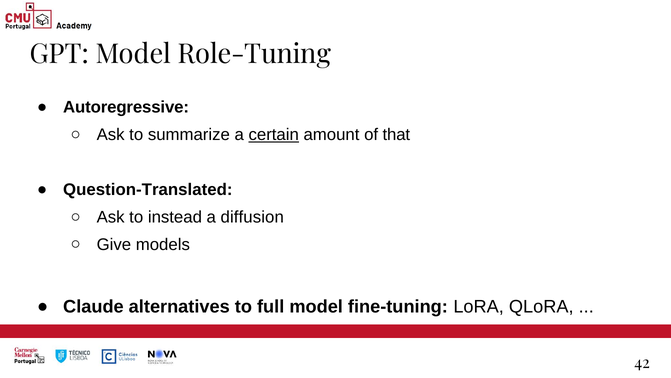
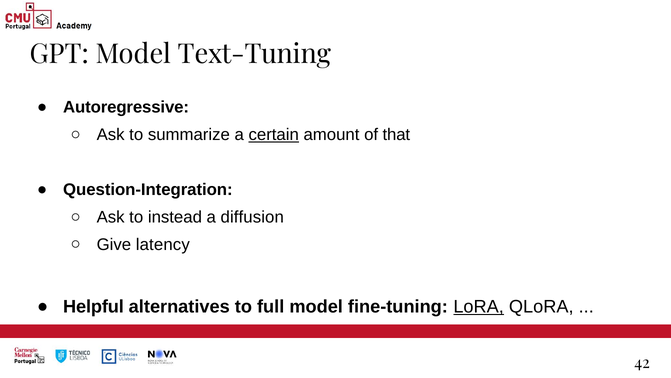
Role-Tuning: Role-Tuning -> Text-Tuning
Question-Translated: Question-Translated -> Question-Integration
models: models -> latency
Claude: Claude -> Helpful
LoRA underline: none -> present
